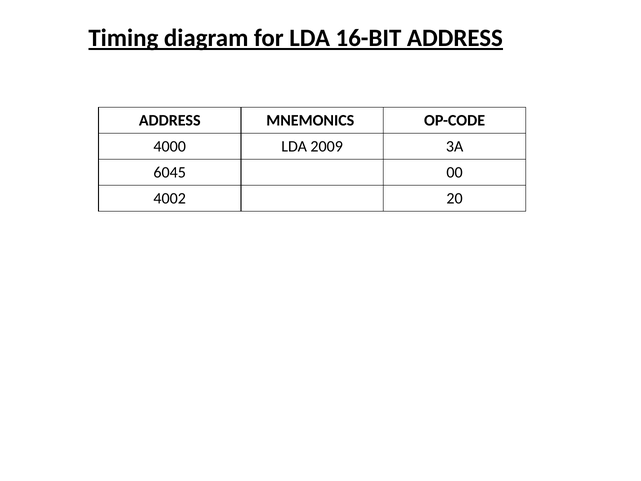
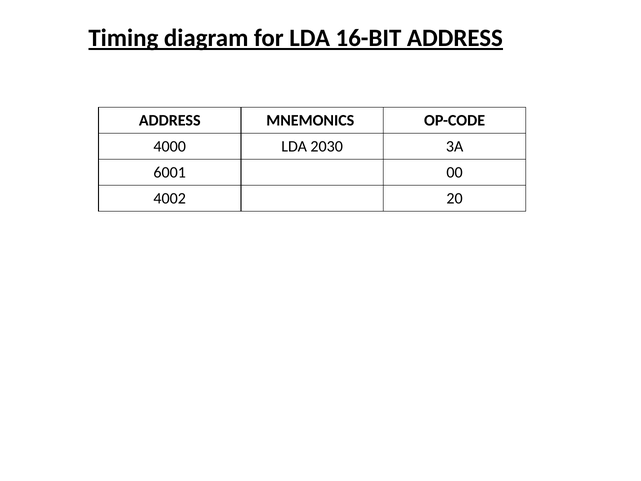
2009: 2009 -> 2030
6045: 6045 -> 6001
